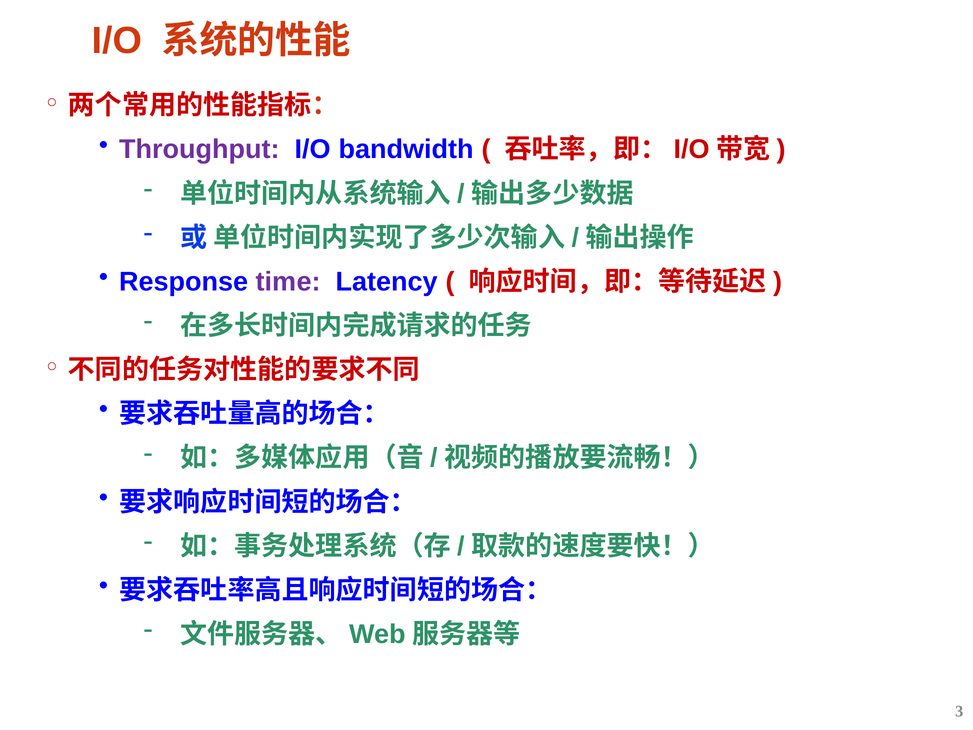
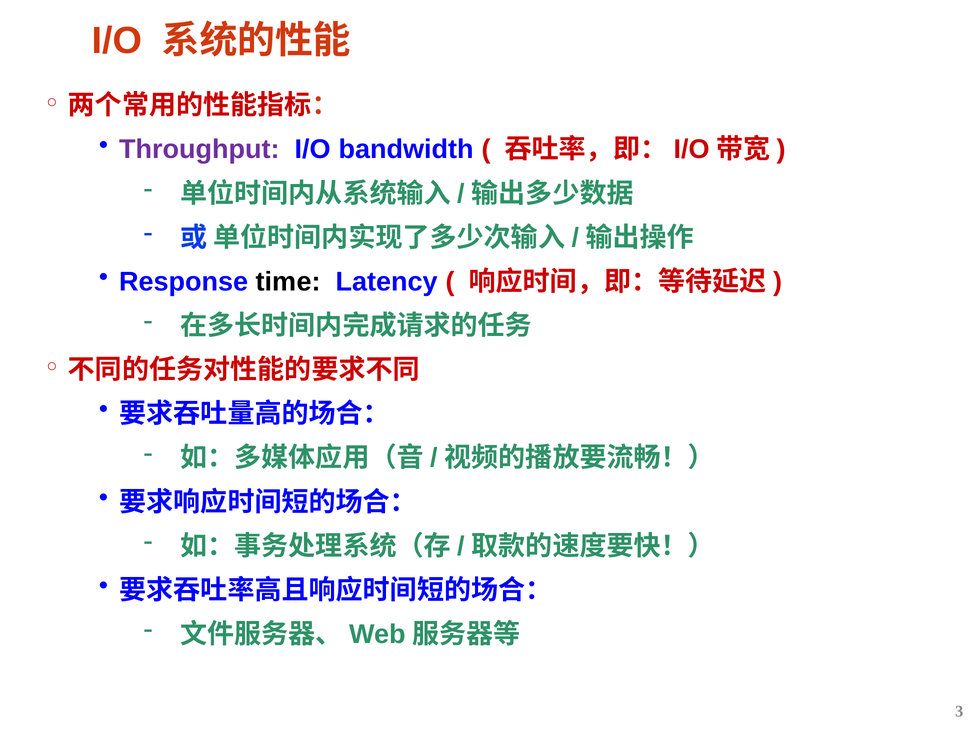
time colour: purple -> black
